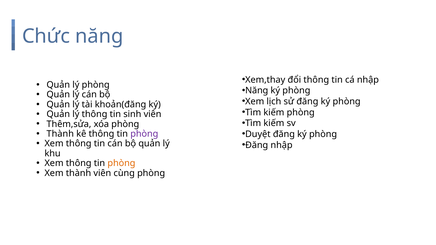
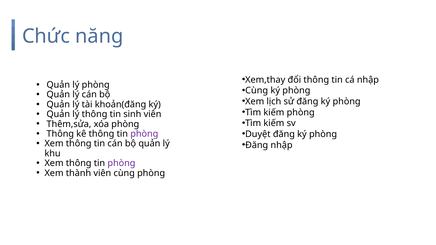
Năng at (257, 91): Năng -> Cùng
Thành at (60, 134): Thành -> Thông
phòng at (121, 163) colour: orange -> purple
